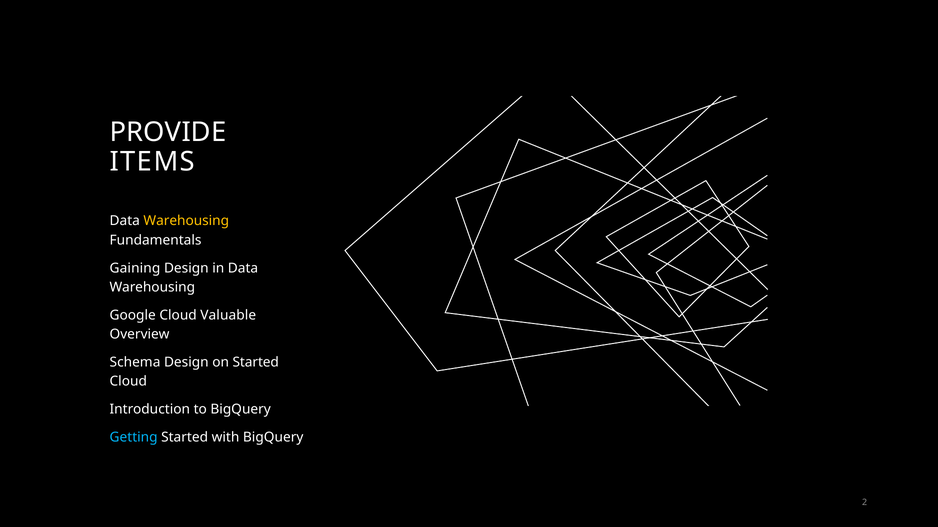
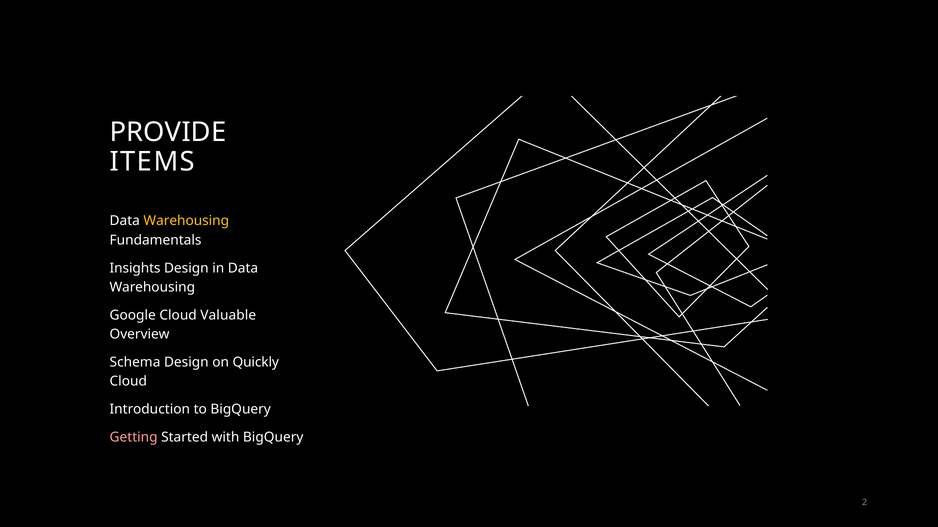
Gaining: Gaining -> Insights
on Started: Started -> Quickly
Getting colour: light blue -> pink
